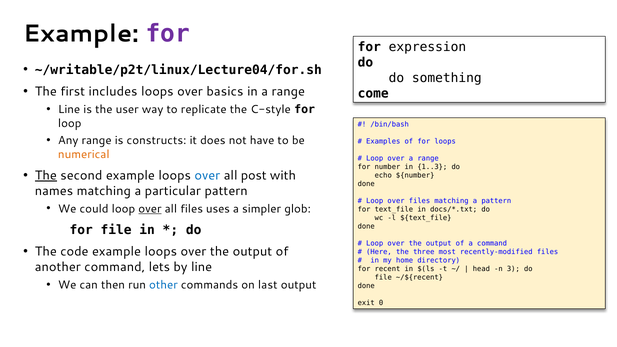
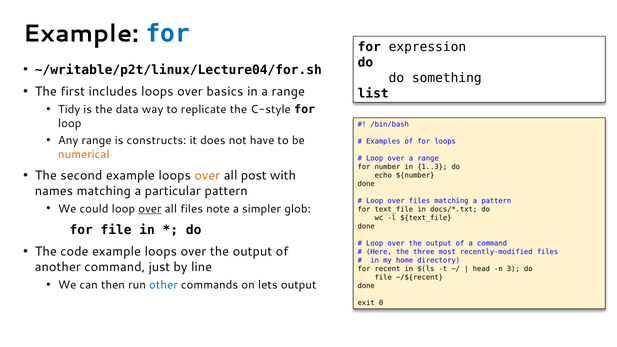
for at (168, 34) colour: purple -> blue
come: come -> list
Line at (69, 110): Line -> Tidy
user: user -> data
The at (46, 176) underline: present -> none
over at (207, 176) colour: blue -> orange
uses: uses -> note
lets: lets -> just
last: last -> lets
